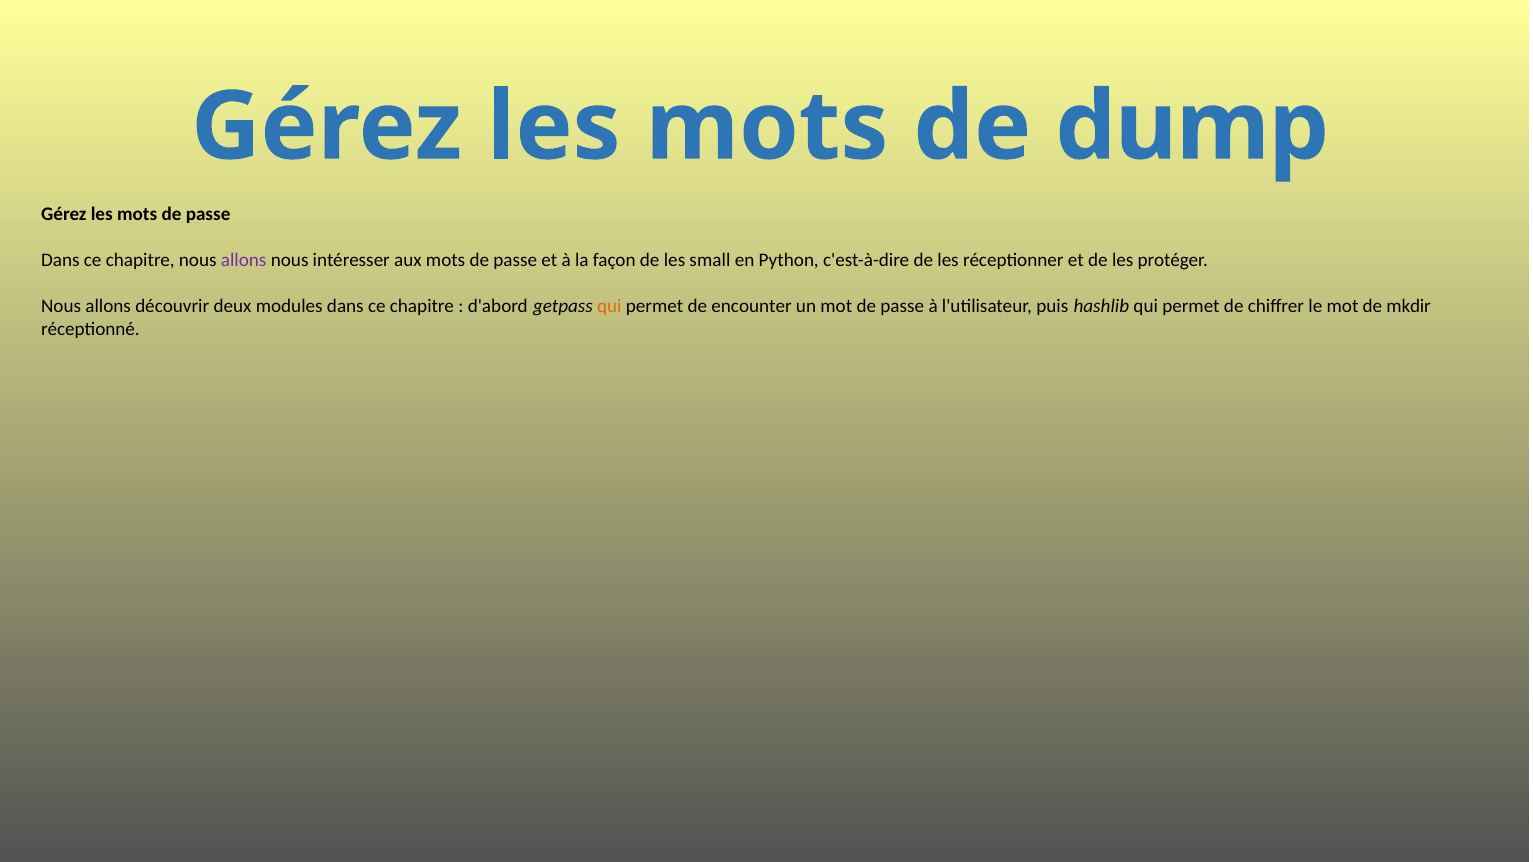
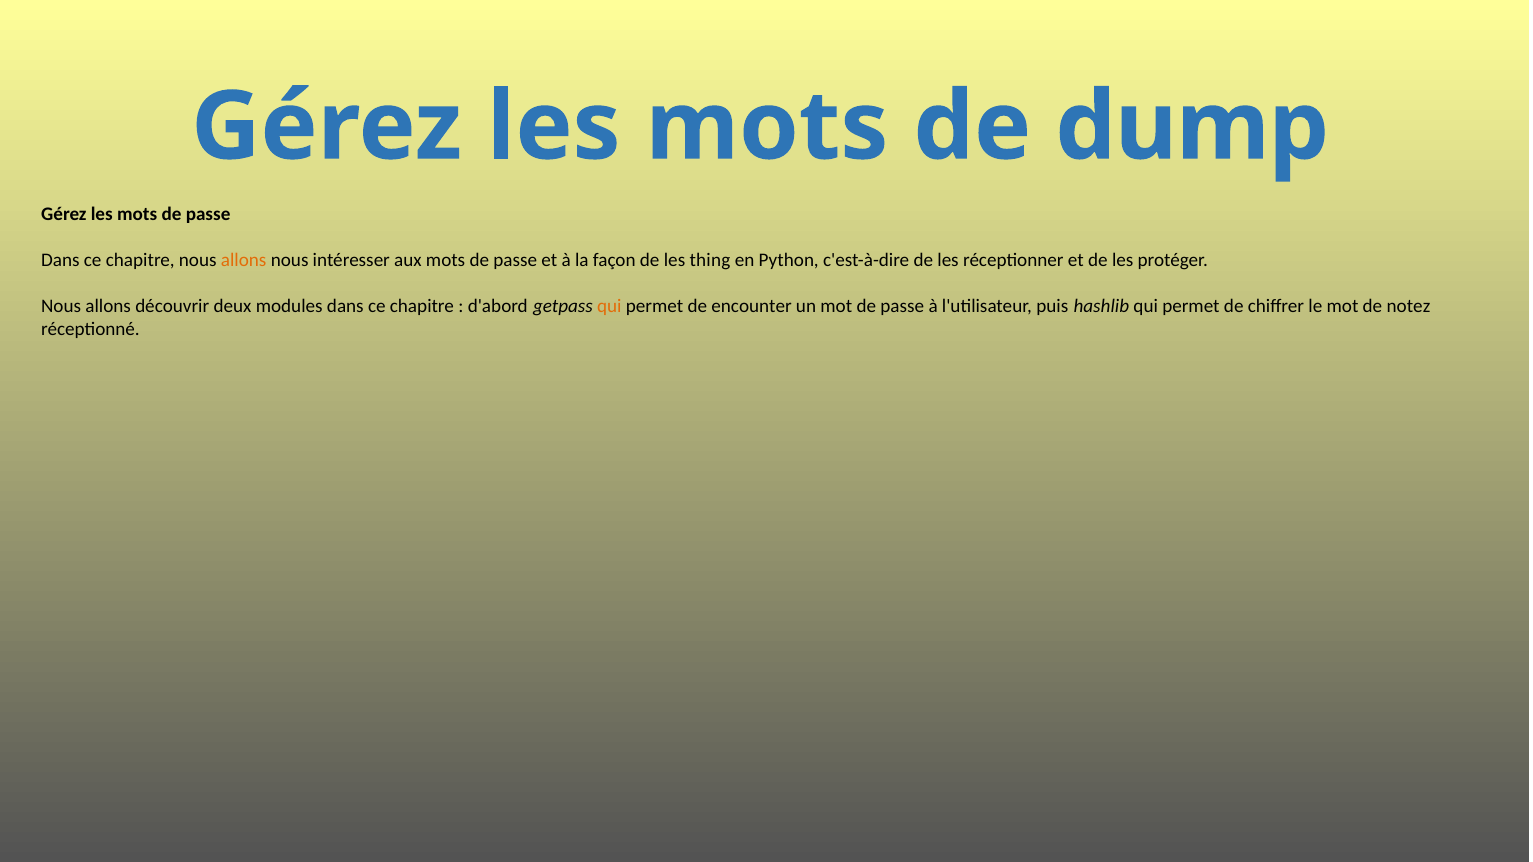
allons at (244, 261) colour: purple -> orange
small: small -> thing
mkdir: mkdir -> notez
